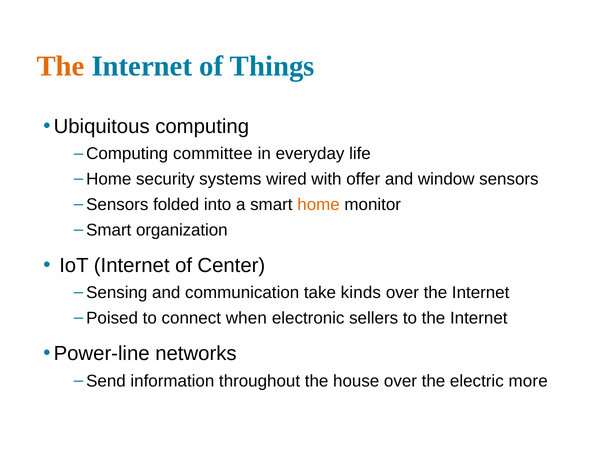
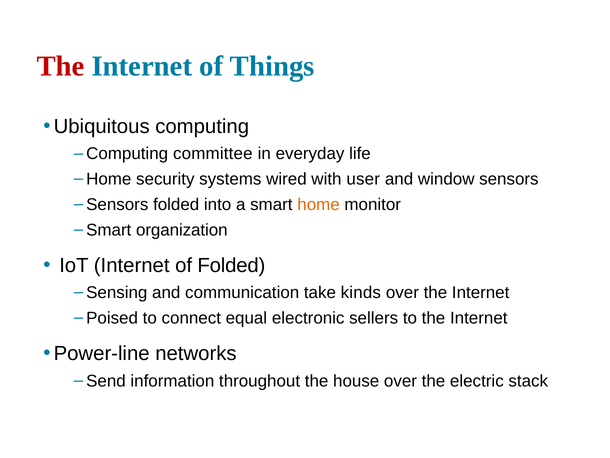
The at (61, 66) colour: orange -> red
offer: offer -> user
of Center: Center -> Folded
when: when -> equal
more: more -> stack
